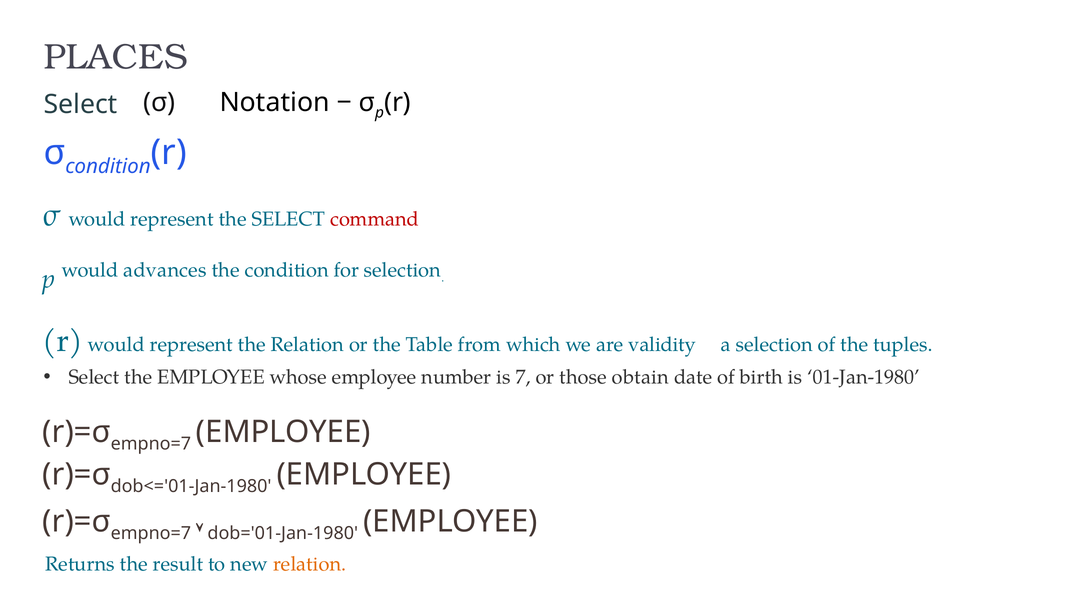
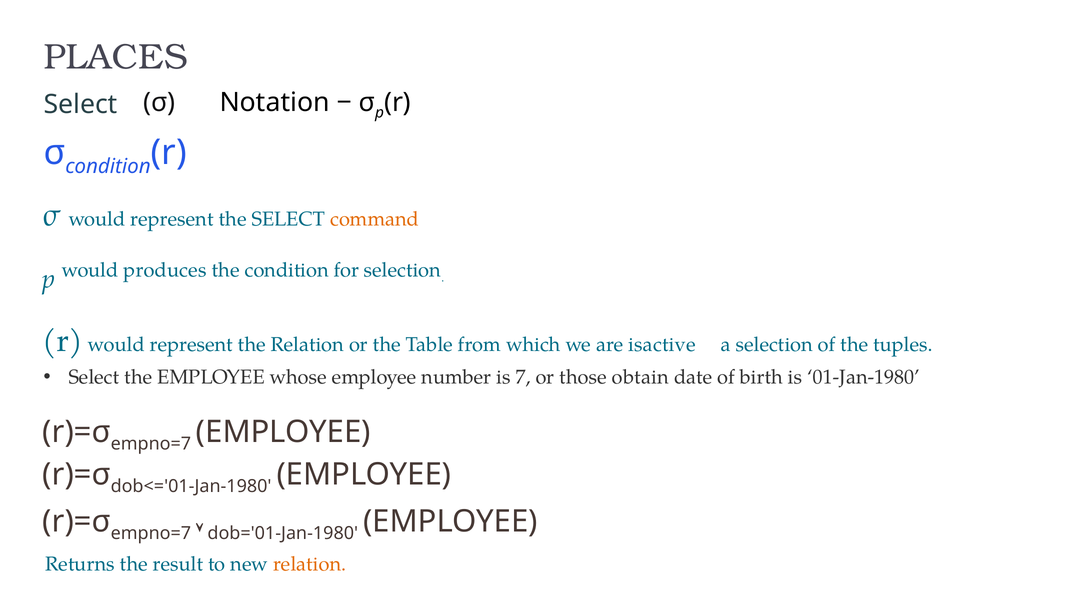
command colour: red -> orange
advances: advances -> produces
validity: validity -> isactive
